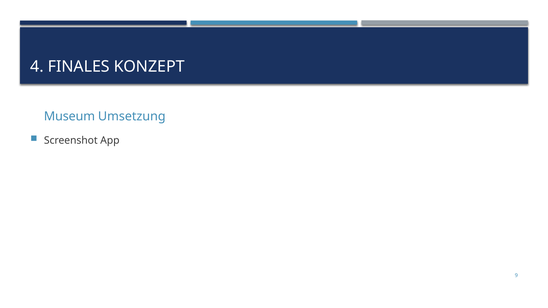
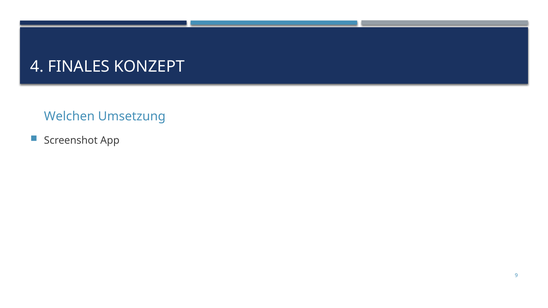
Museum: Museum -> Welchen
